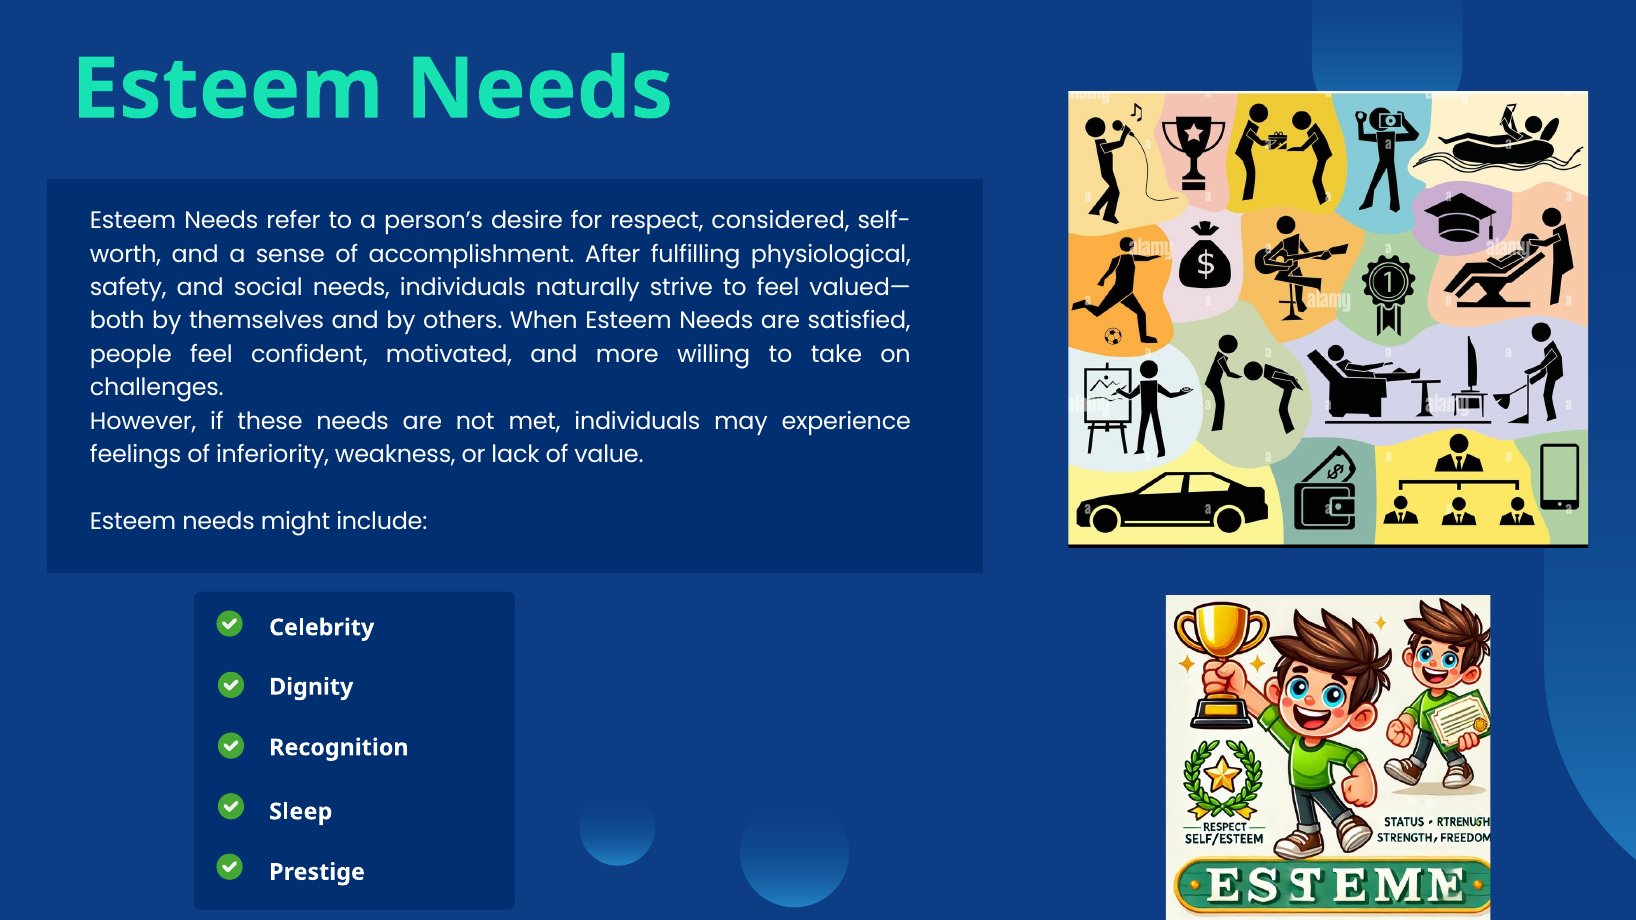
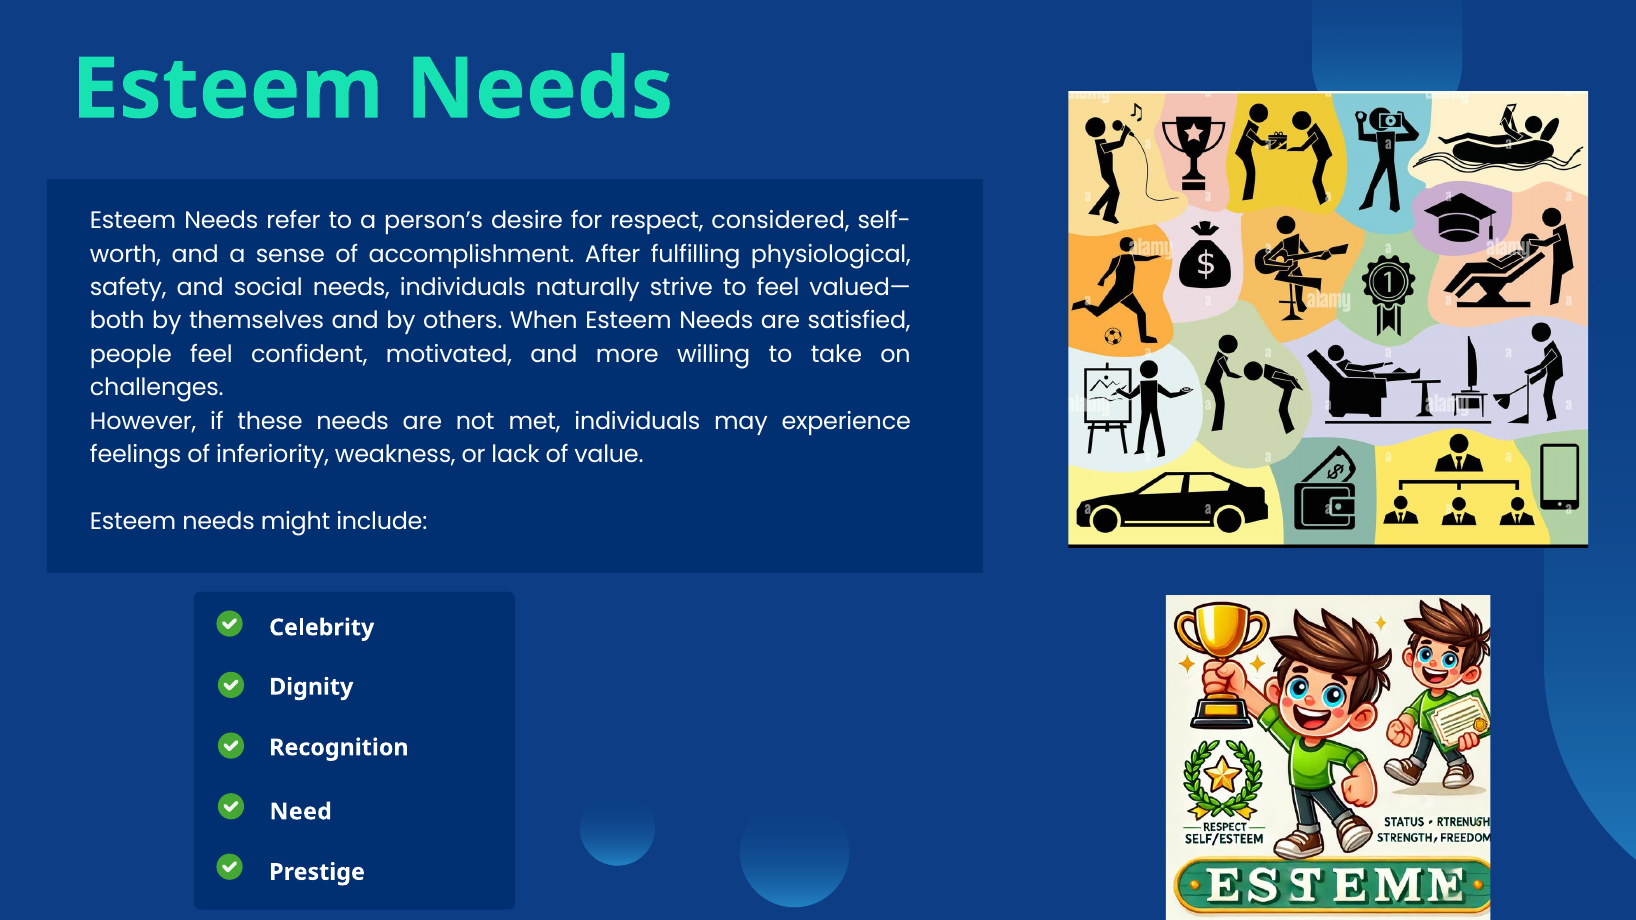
Sleep: Sleep -> Need
